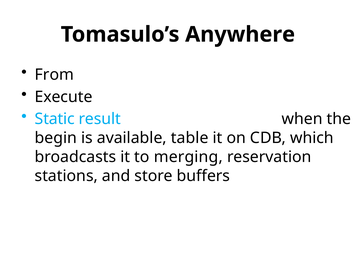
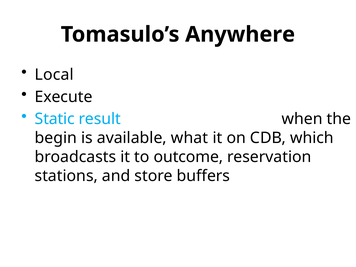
From: From -> Local
table: table -> what
merging: merging -> outcome
